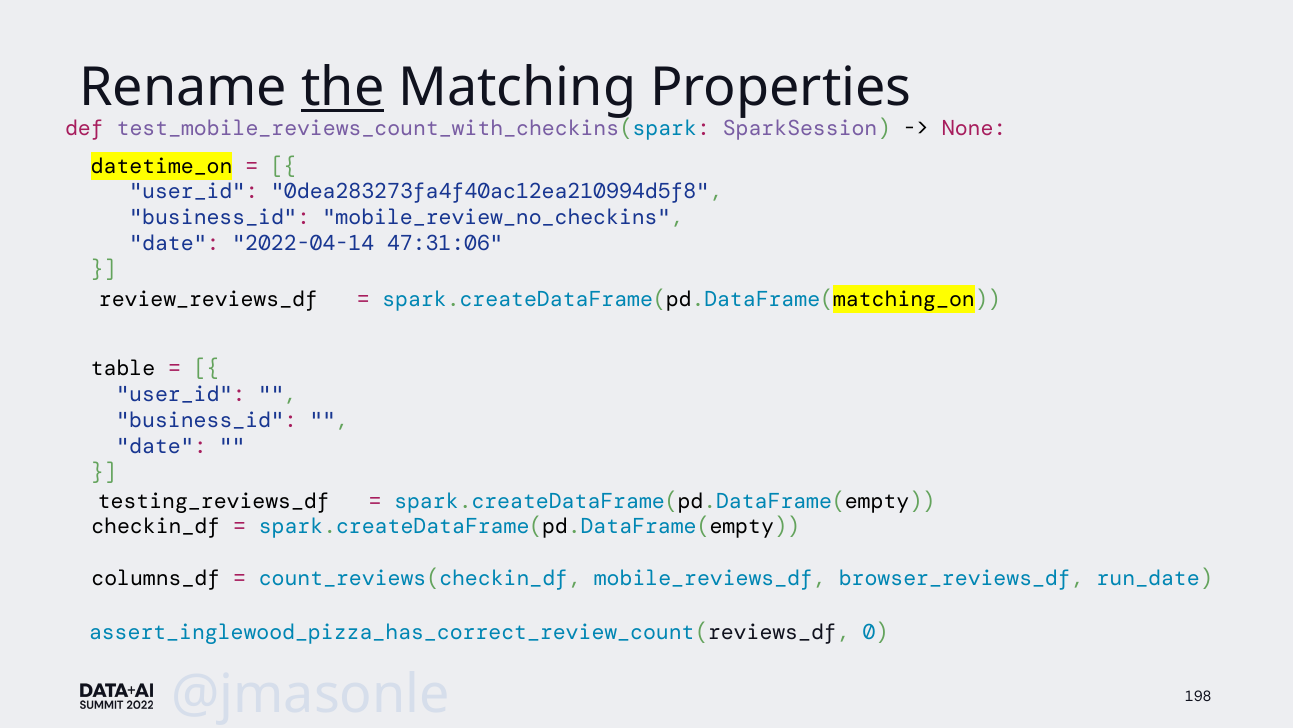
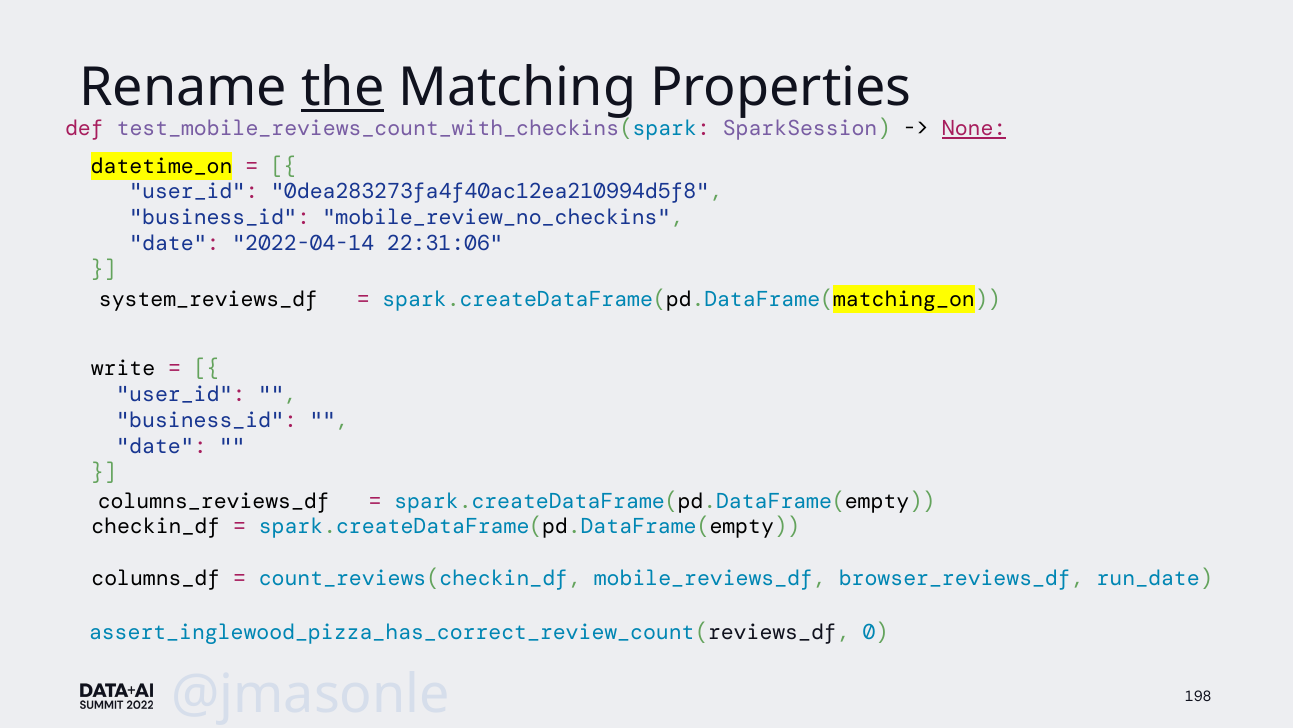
None underline: none -> present
47:31:06: 47:31:06 -> 22:31:06
review_reviews_df: review_reviews_df -> system_reviews_df
table: table -> write
testing_reviews_df: testing_reviews_df -> columns_reviews_df
